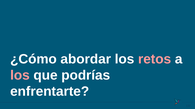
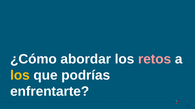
los at (20, 76) colour: pink -> yellow
